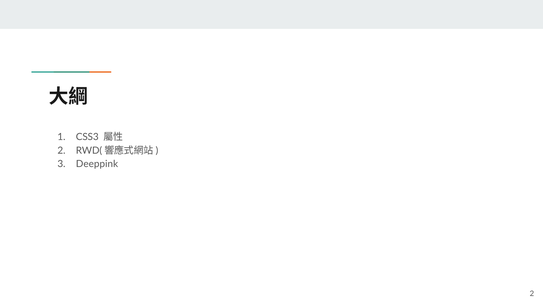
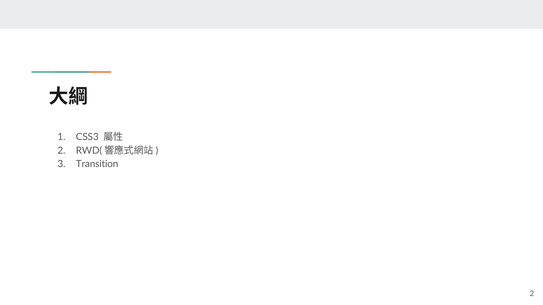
Deeppink: Deeppink -> Transition
